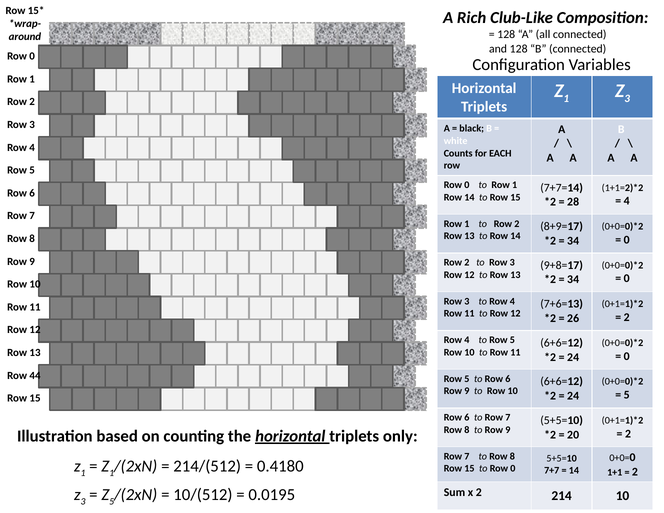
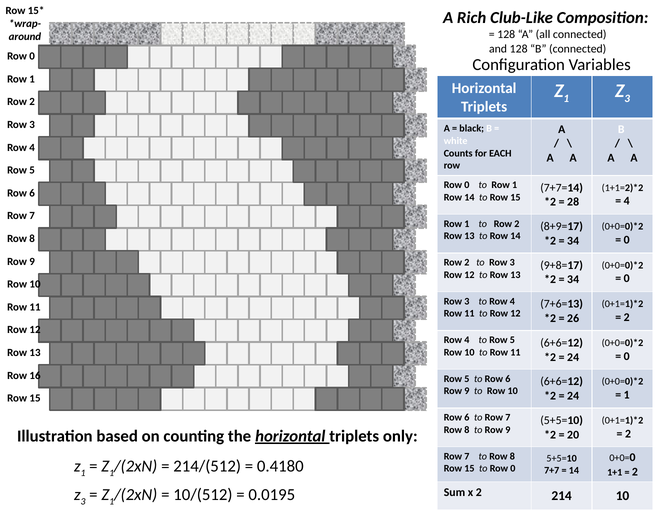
44: 44 -> 16
5 at (627, 395): 5 -> 1
5 at (112, 502): 5 -> 1
